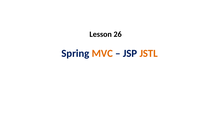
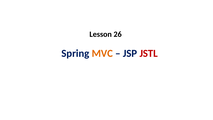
JSTL colour: orange -> red
